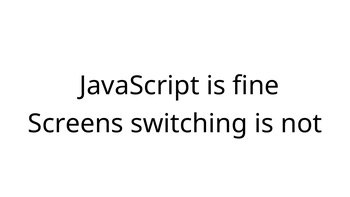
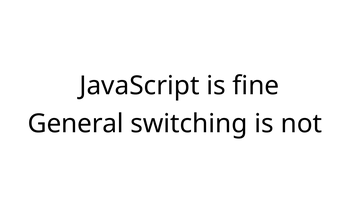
Screens: Screens -> General
